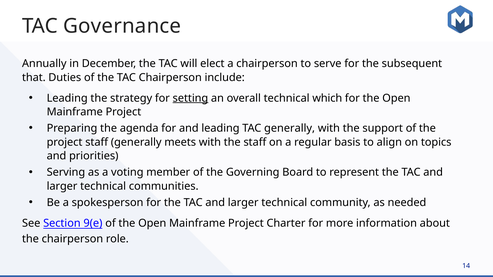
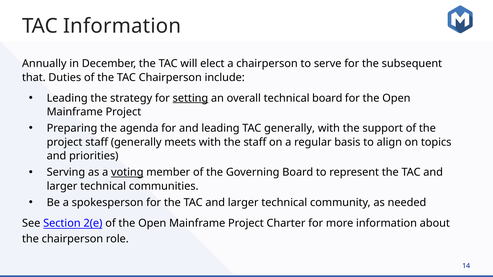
TAC Governance: Governance -> Information
technical which: which -> board
voting underline: none -> present
9(e: 9(e -> 2(e
